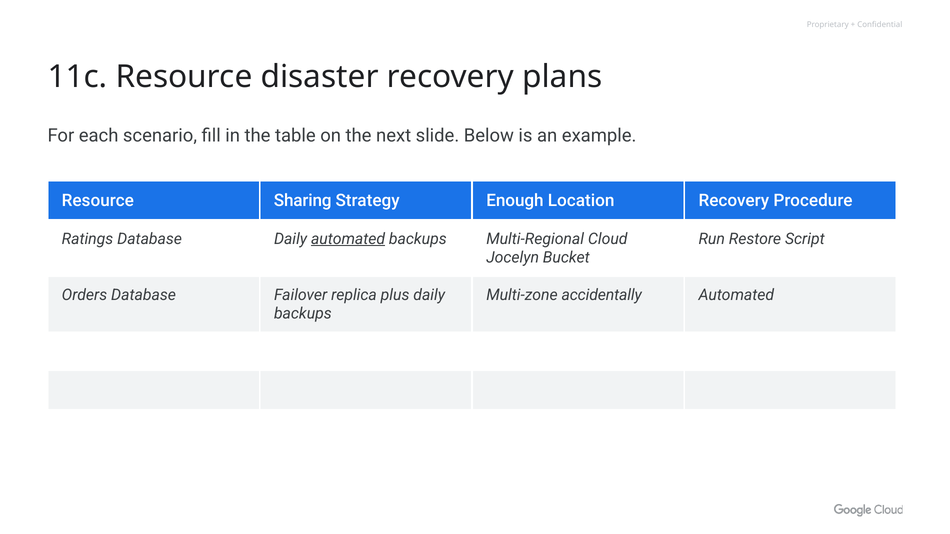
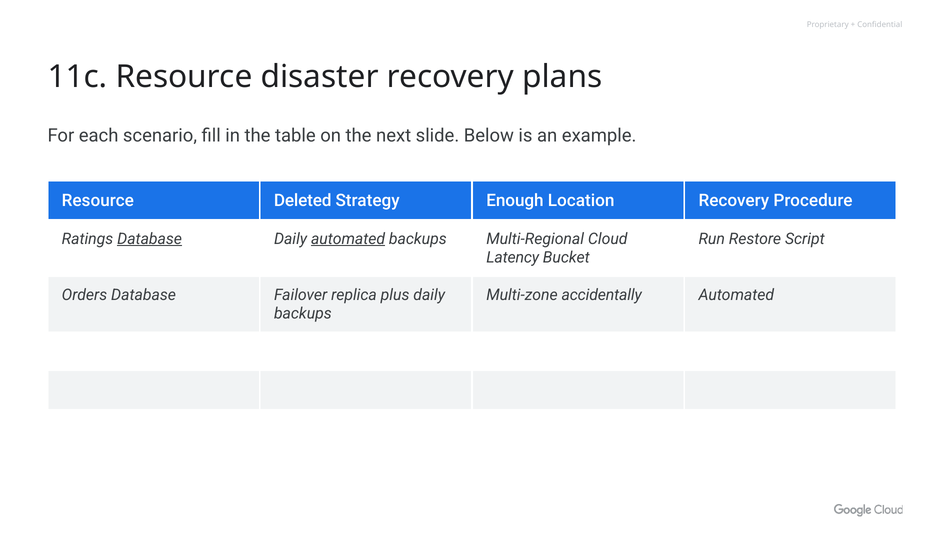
Sharing: Sharing -> Deleted
Database at (150, 239) underline: none -> present
Jocelyn: Jocelyn -> Latency
